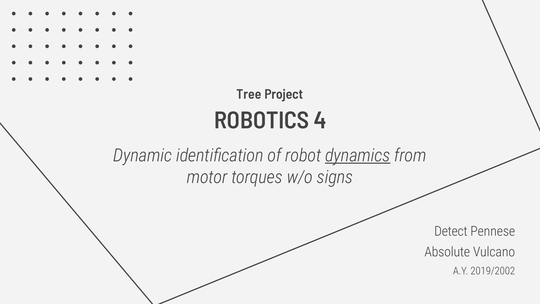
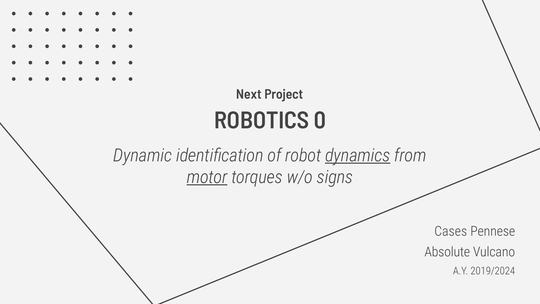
Tree: Tree -> Next
4: 4 -> 0
motor underline: none -> present
Detect: Detect -> Cases
2019/2002: 2019/2002 -> 2019/2024
